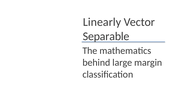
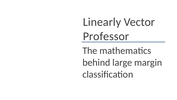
Separable: Separable -> Professor
